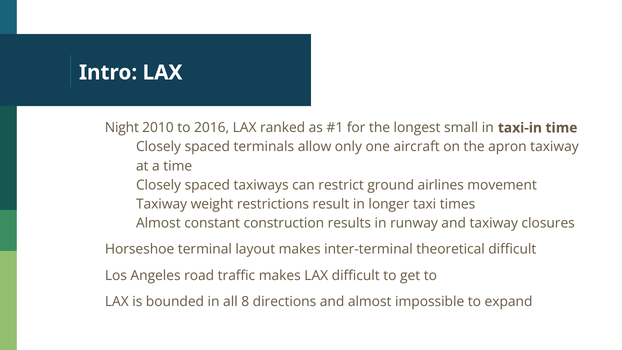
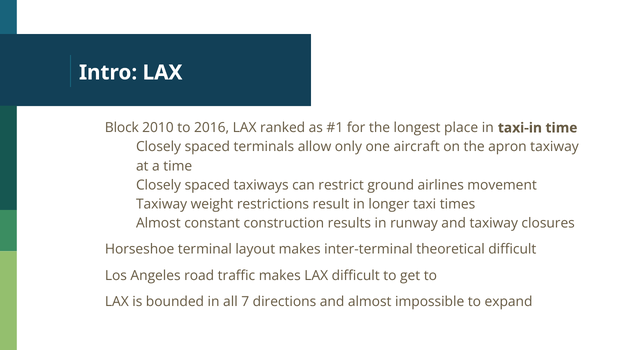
Night: Night -> Block
small: small -> place
8: 8 -> 7
